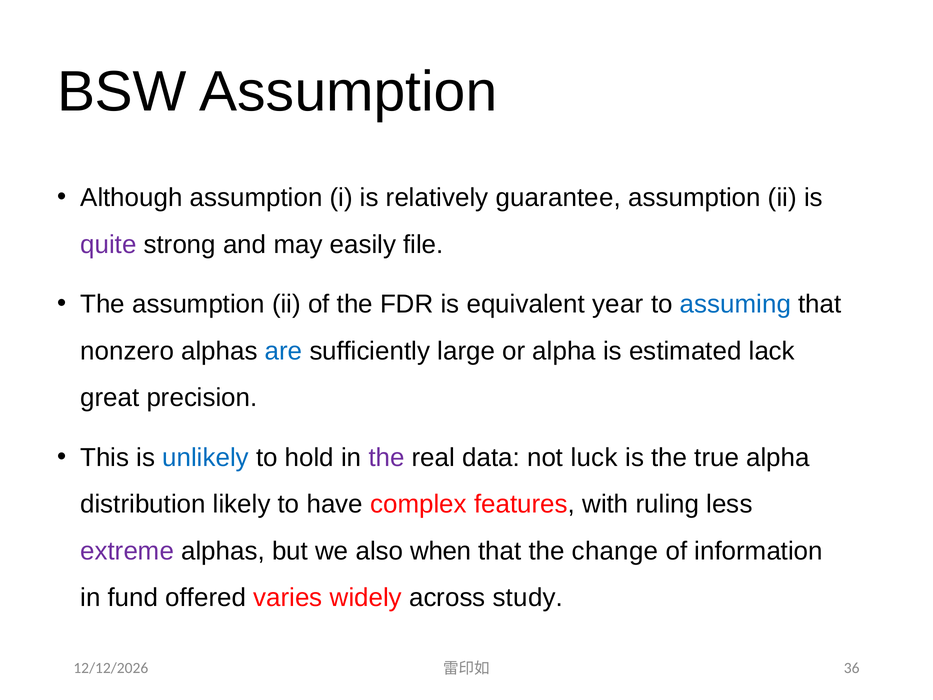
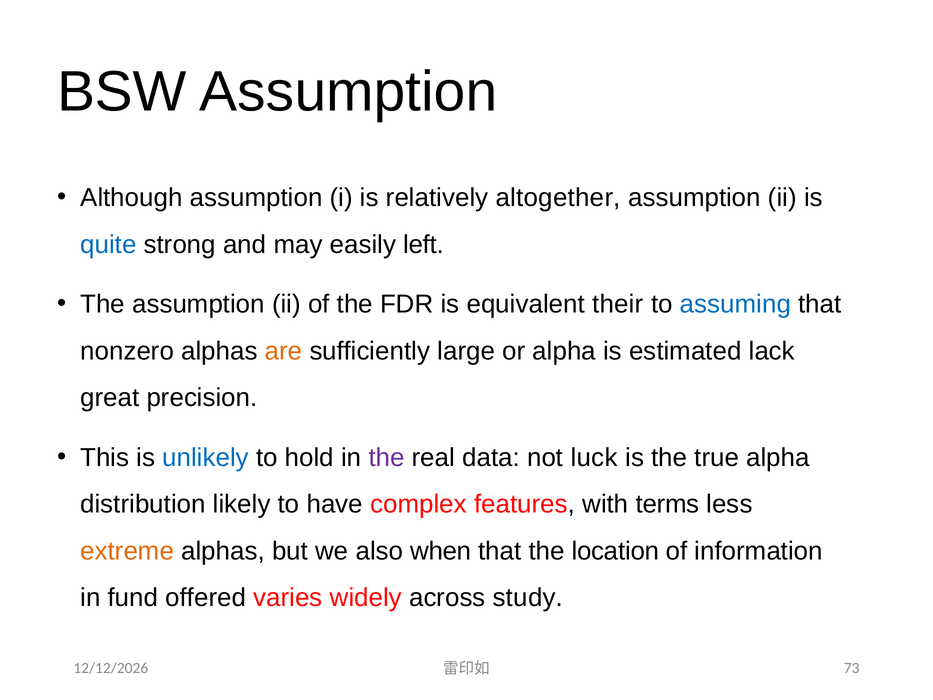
guarantee: guarantee -> altogether
quite colour: purple -> blue
file: file -> left
year: year -> their
are colour: blue -> orange
ruling: ruling -> terms
extreme colour: purple -> orange
change: change -> location
36: 36 -> 73
